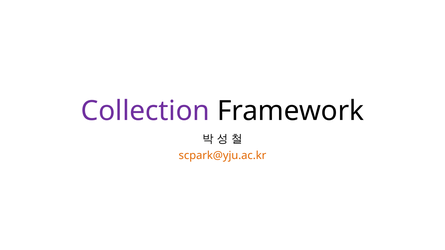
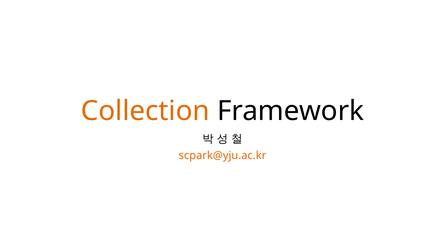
Collection colour: purple -> orange
